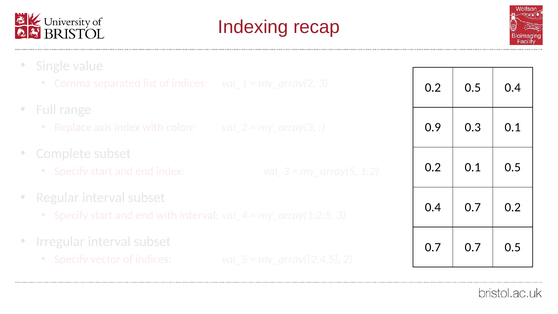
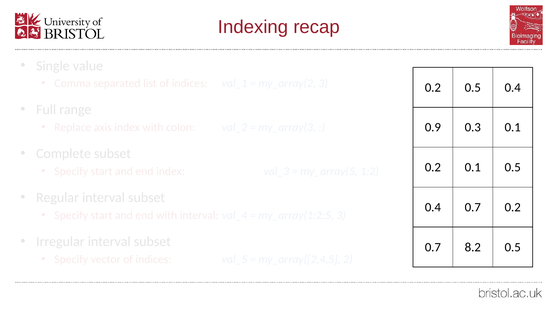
0.7 0.7: 0.7 -> 8.2
